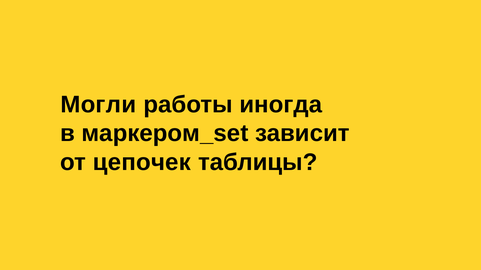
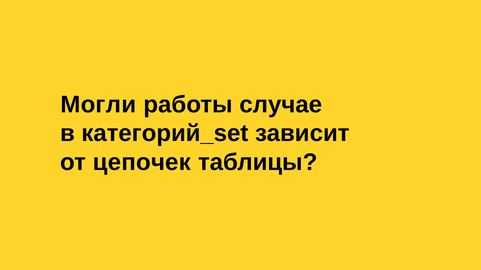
иногда: иногда -> случае
маркером_set: маркером_set -> категорий_set
